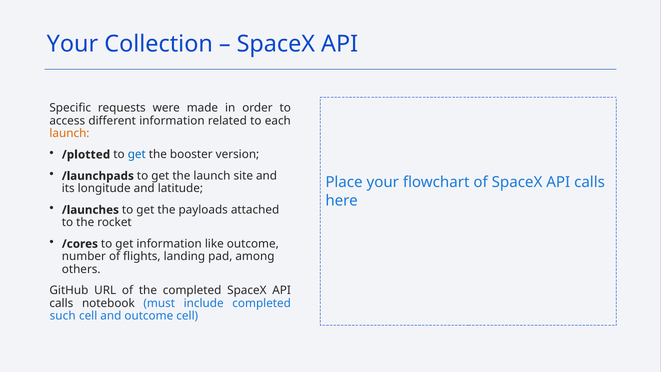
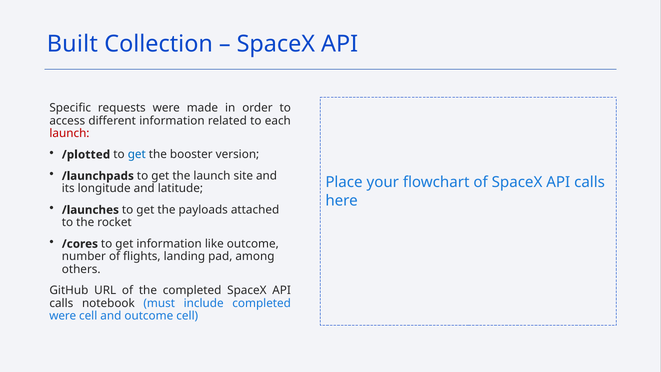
Your at (72, 44): Your -> Built
launch at (69, 133) colour: orange -> red
such at (63, 316): such -> were
